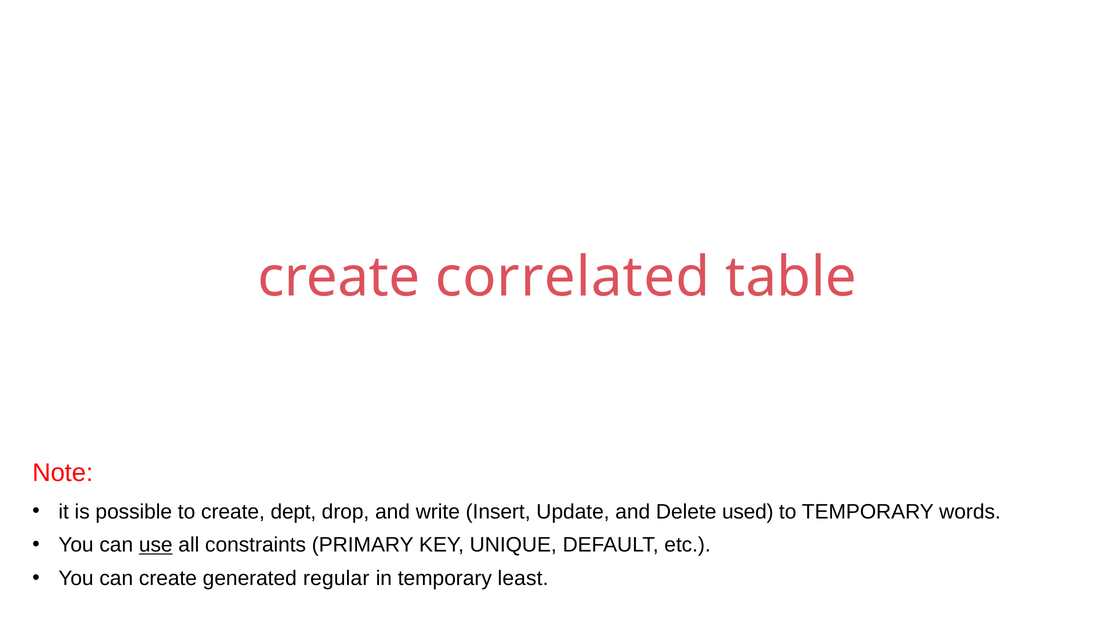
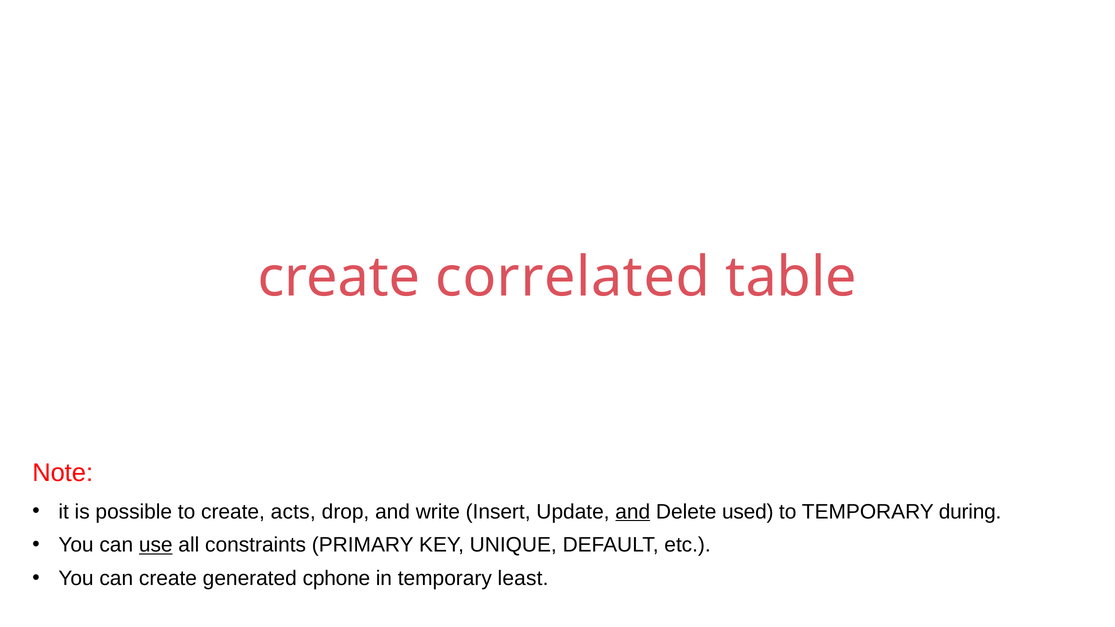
dept: dept -> acts
and at (633, 512) underline: none -> present
words: words -> during
regular: regular -> cphone
